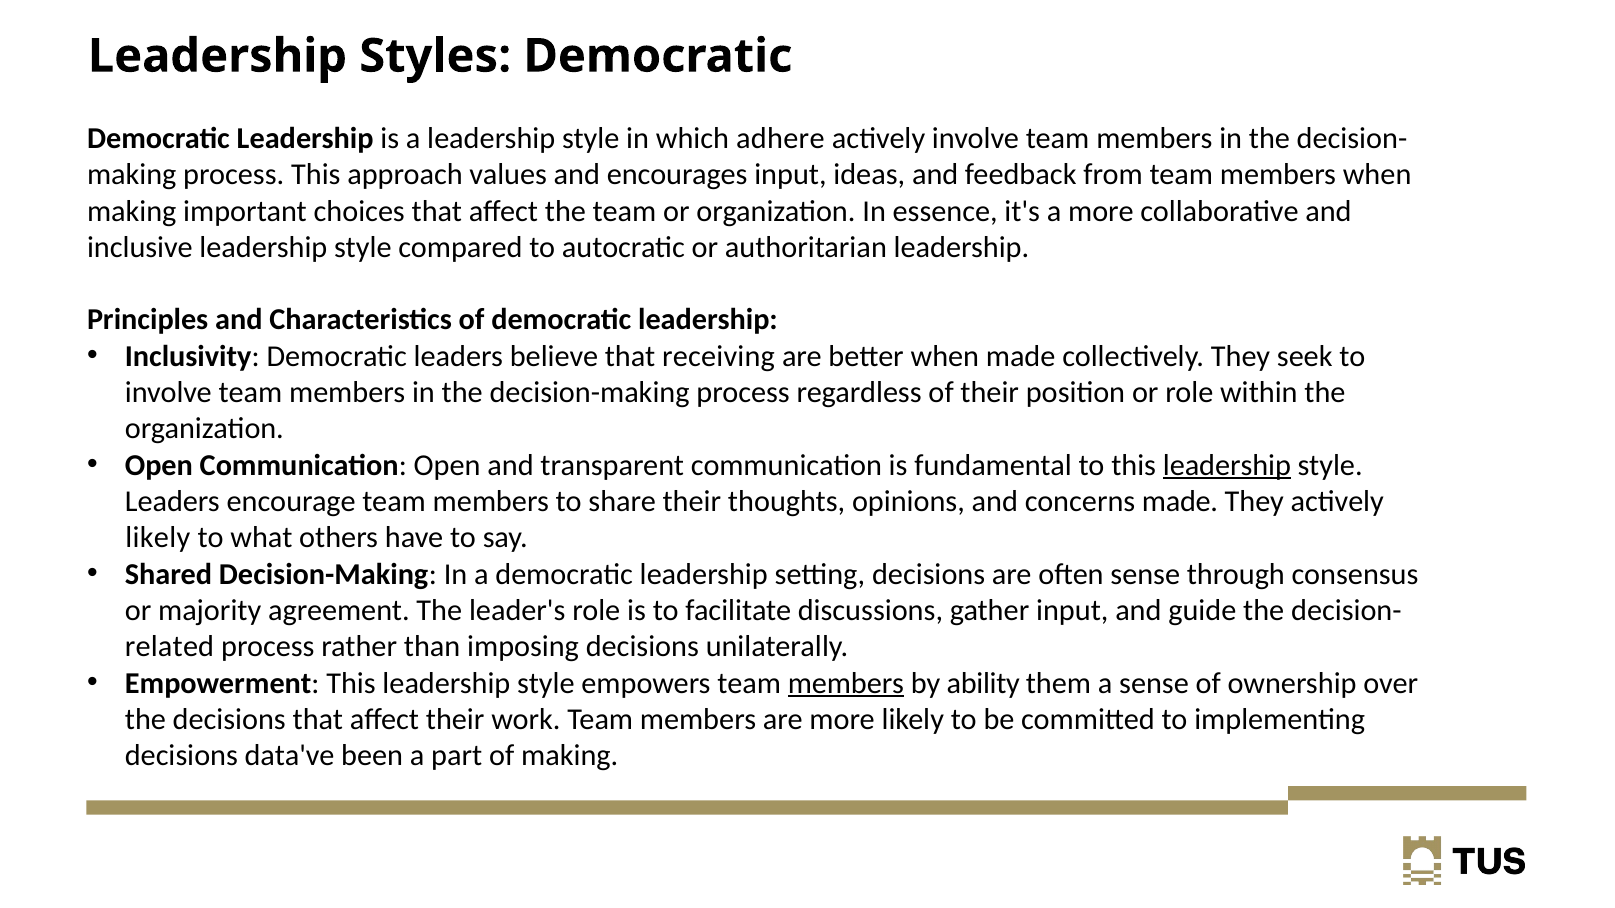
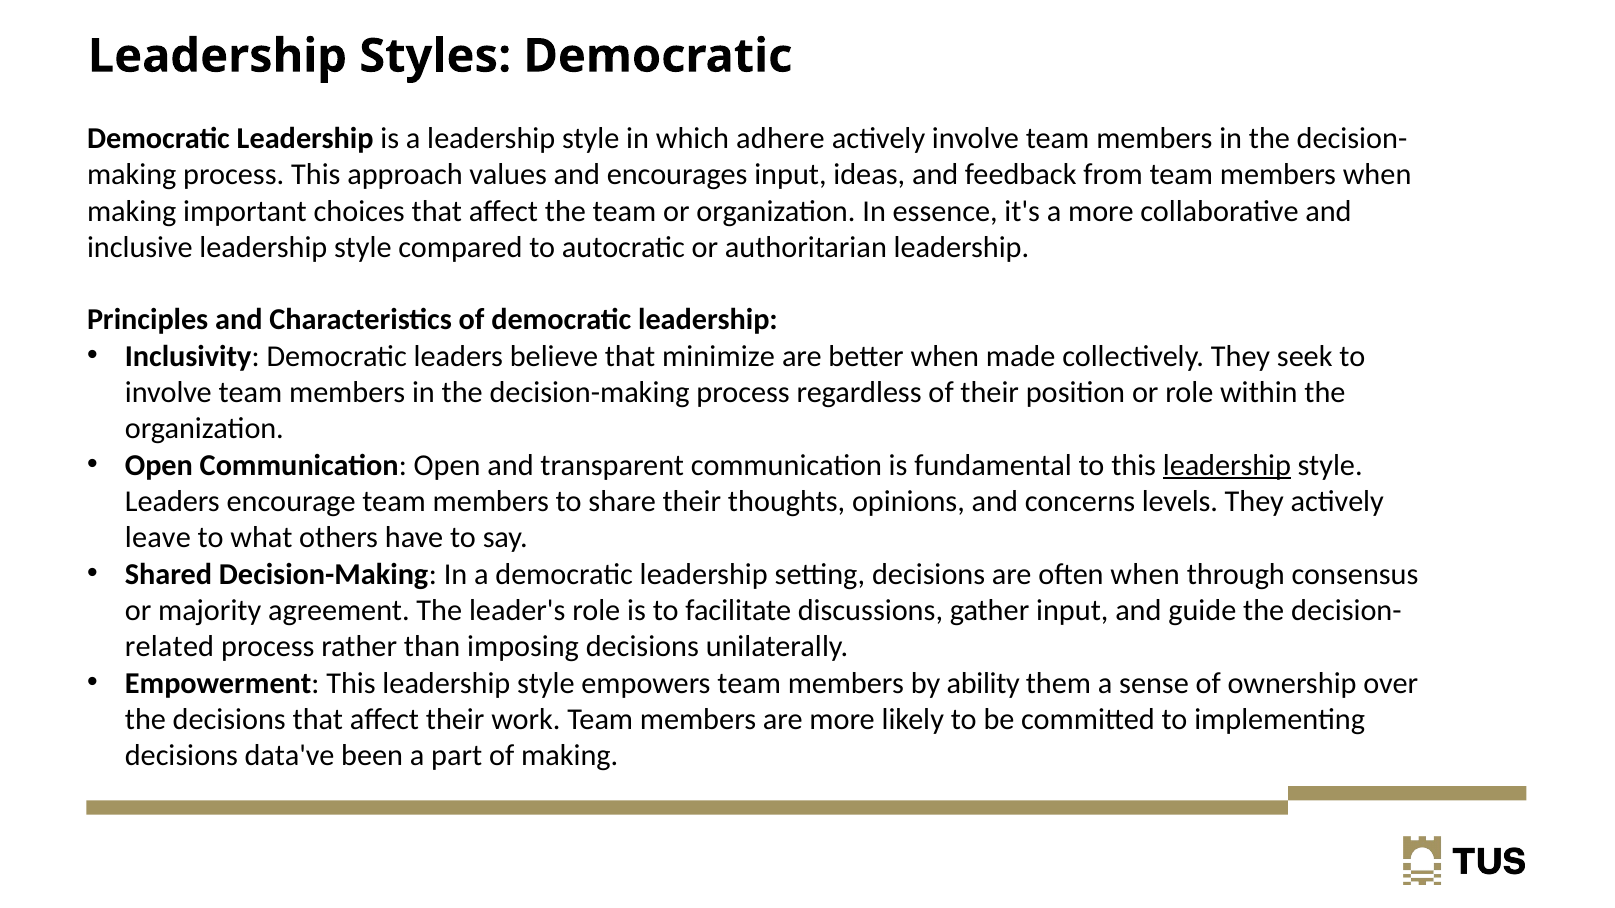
receiving: receiving -> minimize
concerns made: made -> levels
likely at (158, 538): likely -> leave
often sense: sense -> when
members at (846, 684) underline: present -> none
